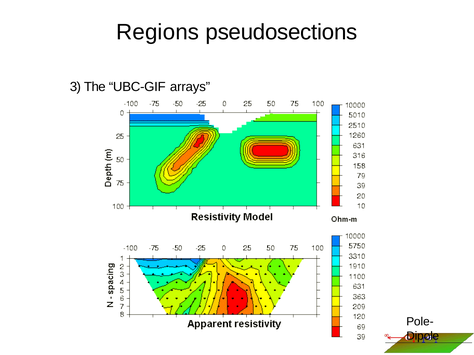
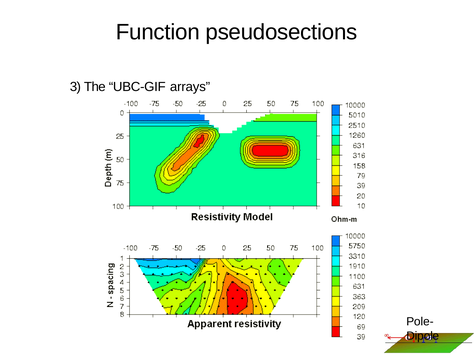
Regions: Regions -> Function
